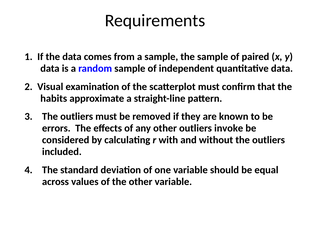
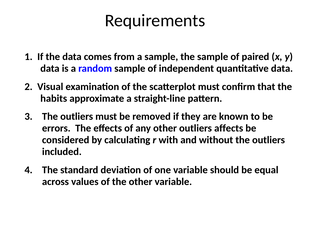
invoke: invoke -> affects
